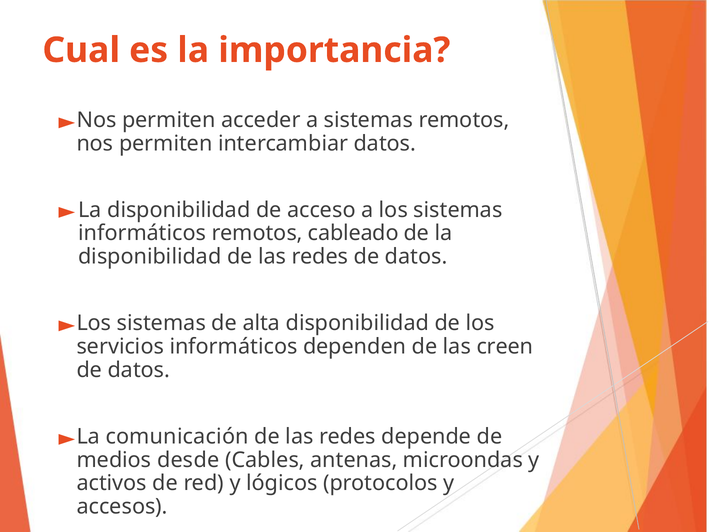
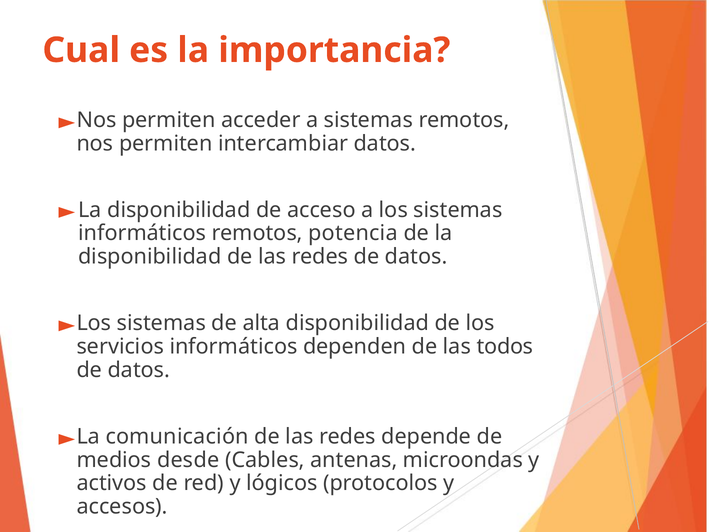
cableado: cableado -> potencia
creen: creen -> todos
